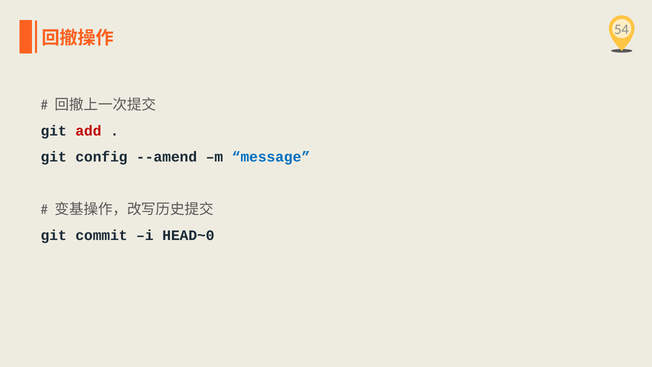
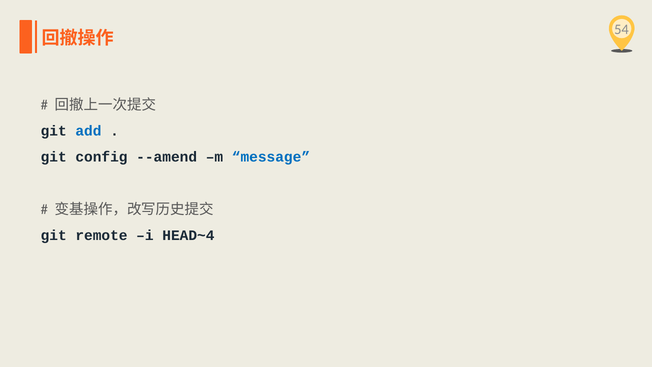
add colour: red -> blue
commit: commit -> remote
HEAD~0: HEAD~0 -> HEAD~4
